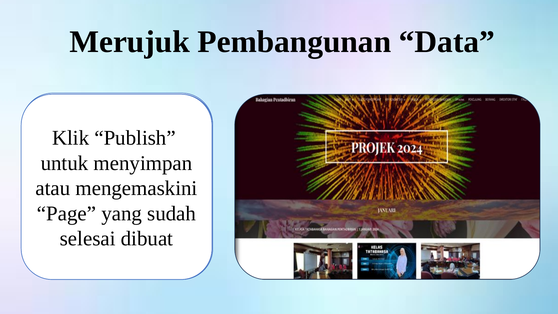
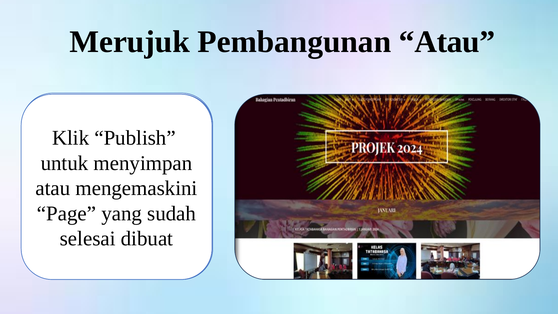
Pembangunan Data: Data -> Atau
